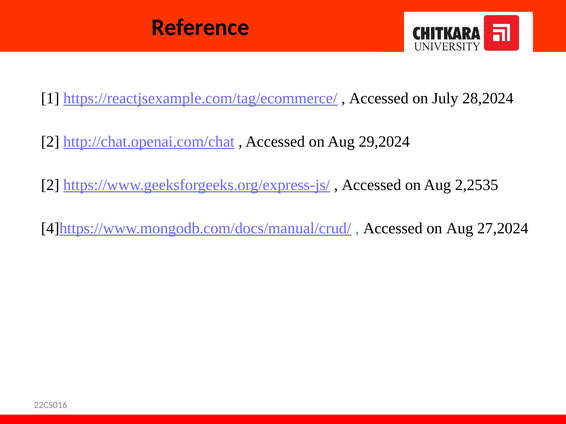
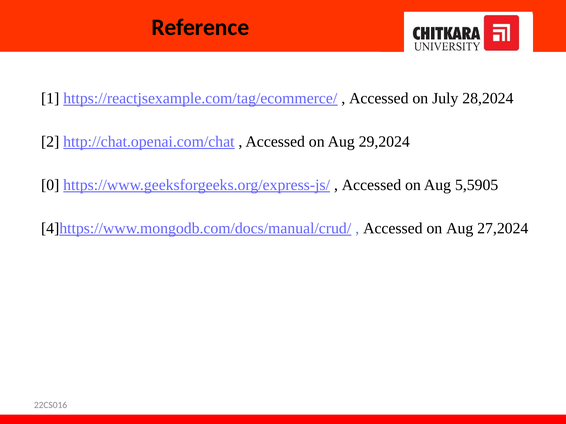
2 at (50, 185): 2 -> 0
2,2535: 2,2535 -> 5,5905
